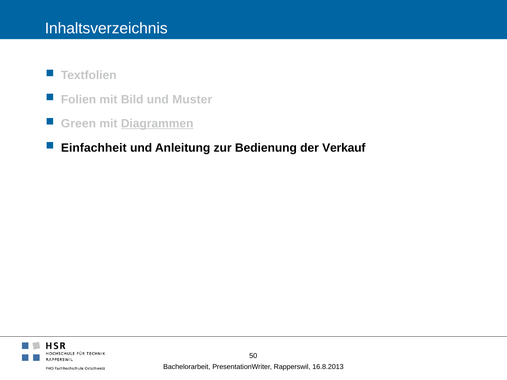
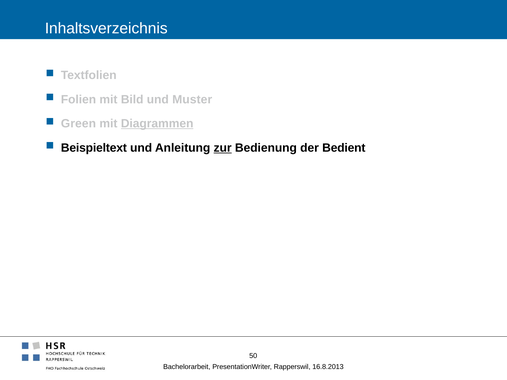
Einfachheit: Einfachheit -> Beispieltext
zur underline: none -> present
Verkauf: Verkauf -> Bedient
